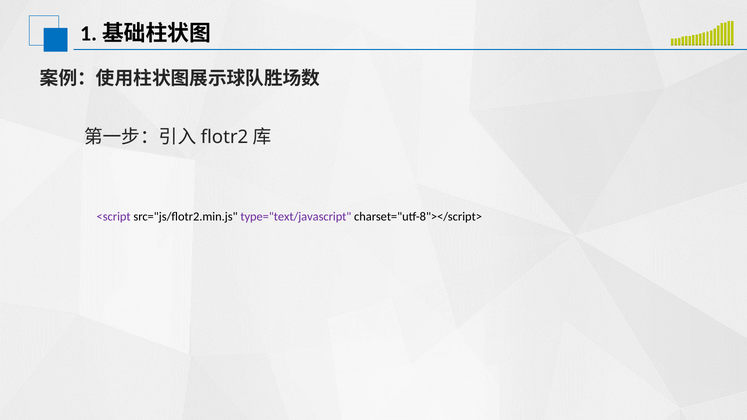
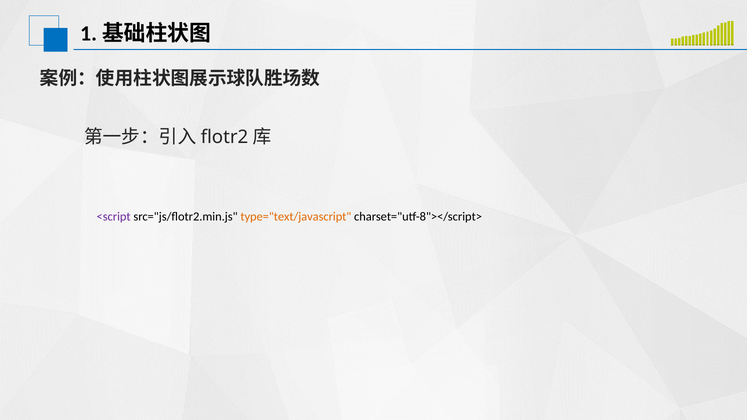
type="text/javascript colour: purple -> orange
